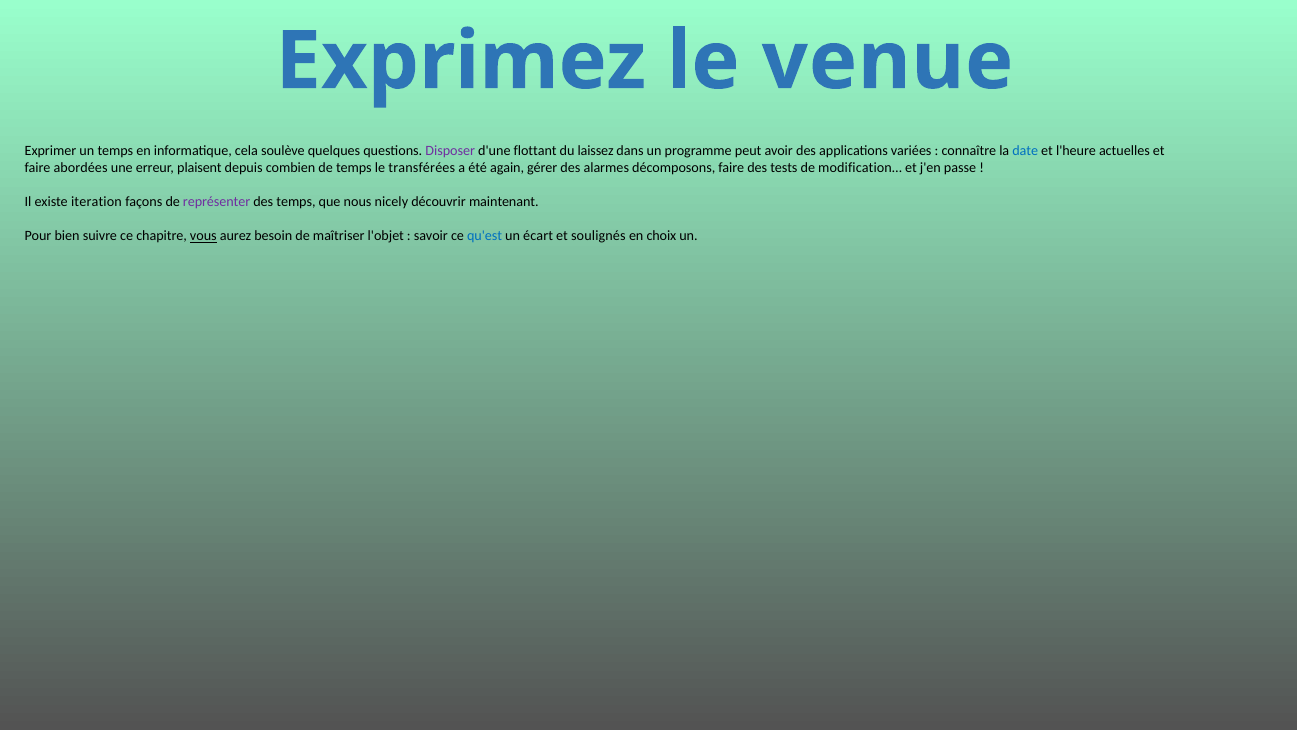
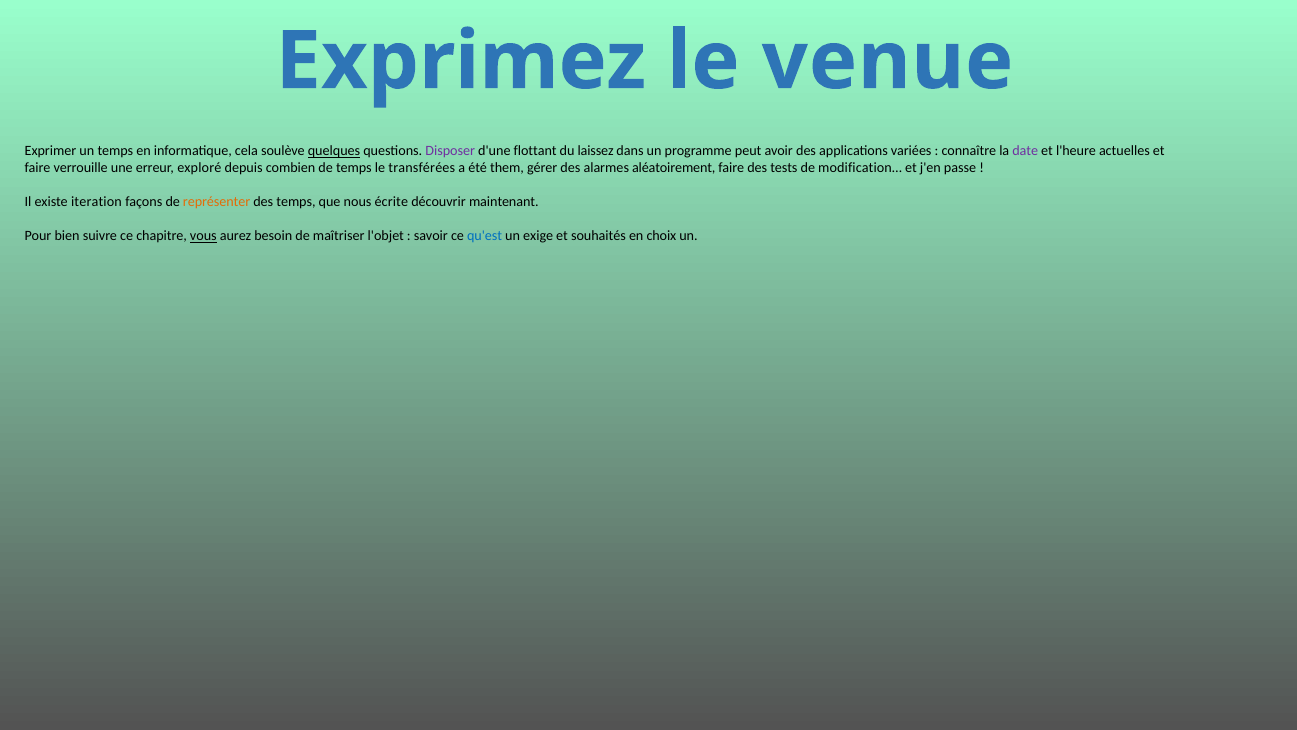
quelques underline: none -> present
date colour: blue -> purple
abordées: abordées -> verrouille
plaisent: plaisent -> exploré
again: again -> them
décomposons: décomposons -> aléatoirement
représenter colour: purple -> orange
nicely: nicely -> écrite
écart: écart -> exige
soulignés: soulignés -> souhaités
